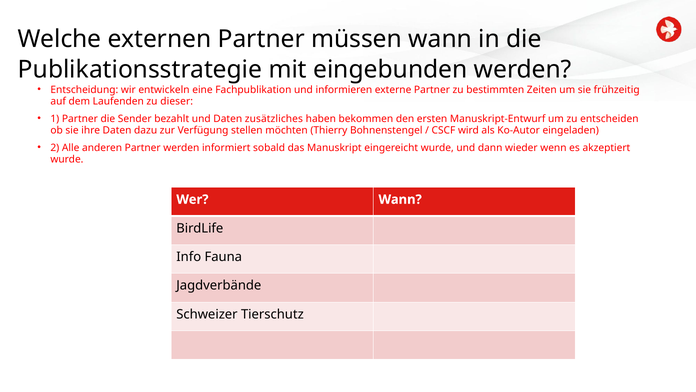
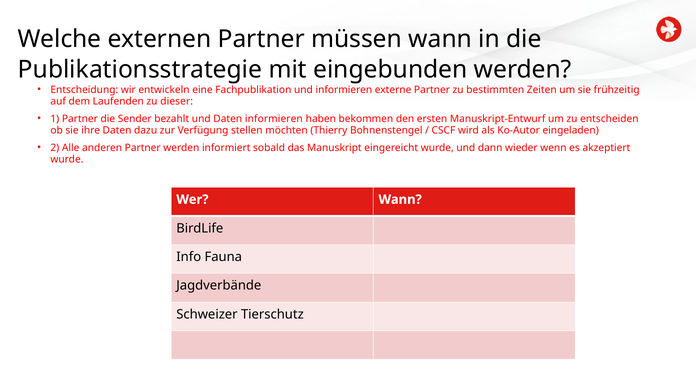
Daten zusätzliches: zusätzliches -> informieren
